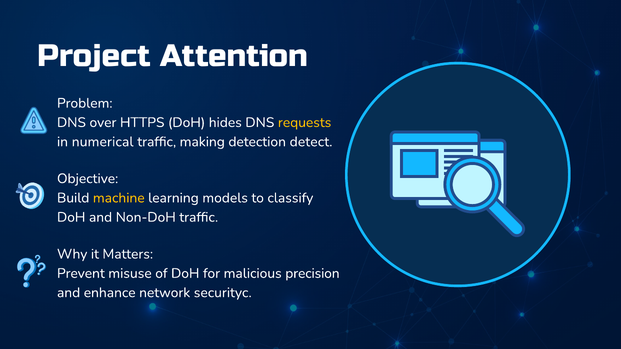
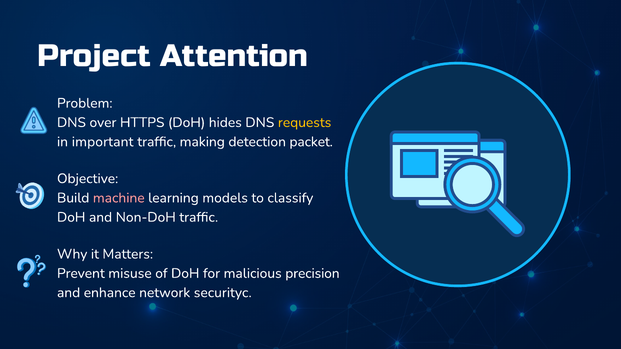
numerical: numerical -> important
detect: detect -> packet
machine colour: yellow -> pink
